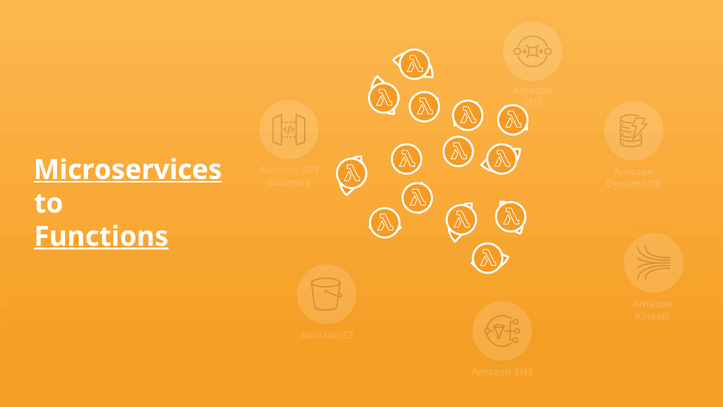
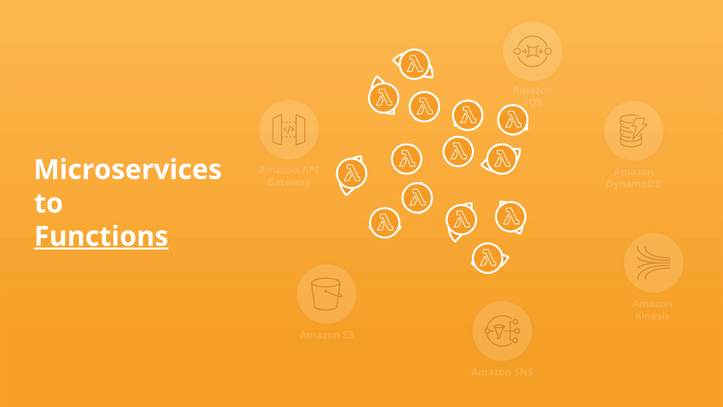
Microservices underline: present -> none
